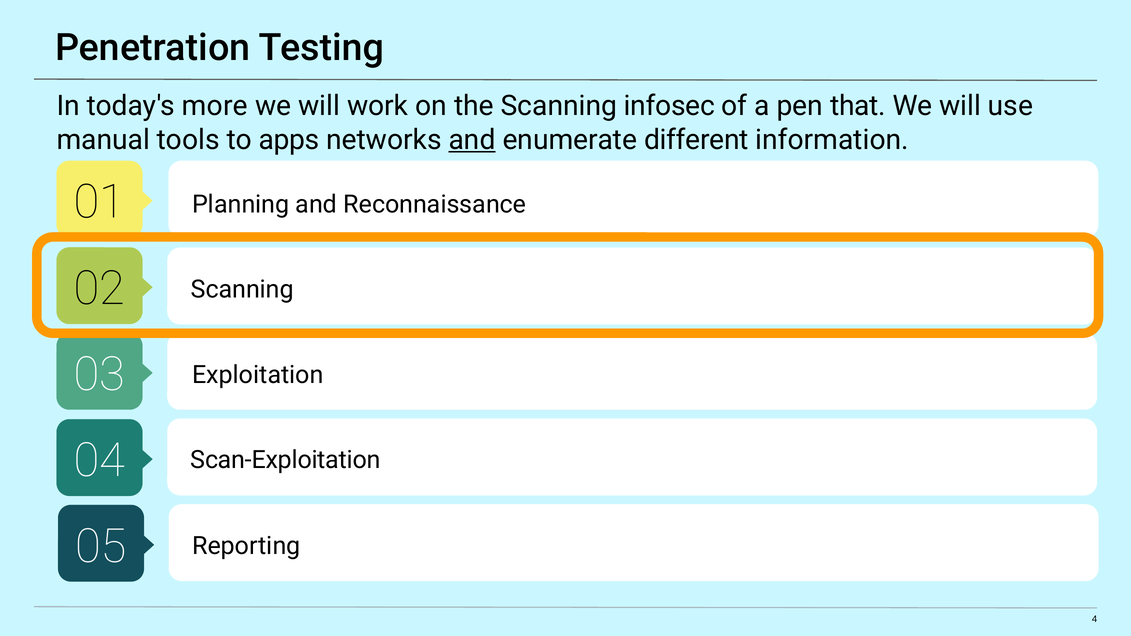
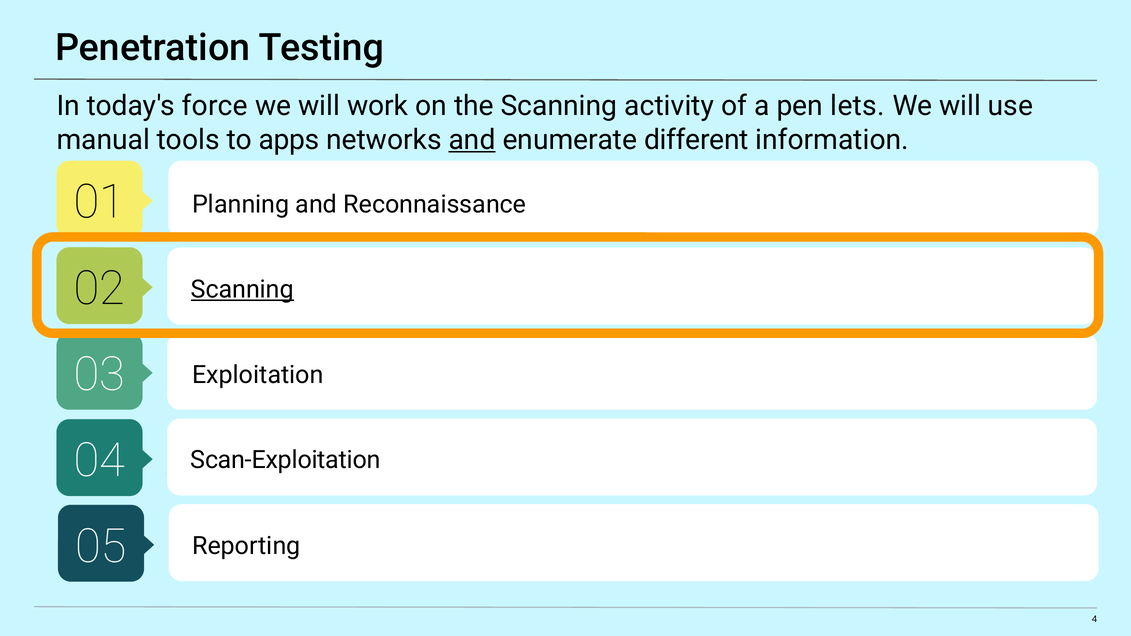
more: more -> force
infosec: infosec -> activity
that: that -> lets
Scanning at (242, 289) underline: none -> present
